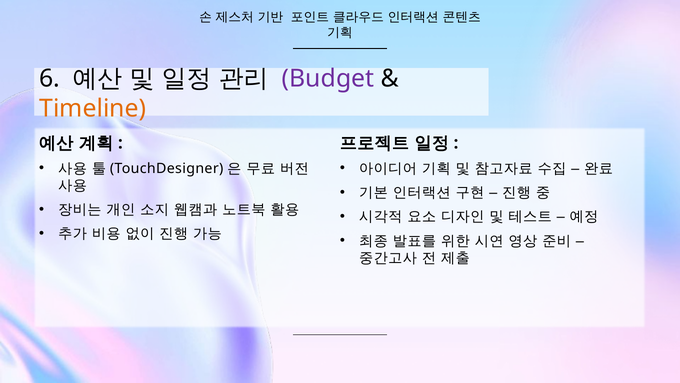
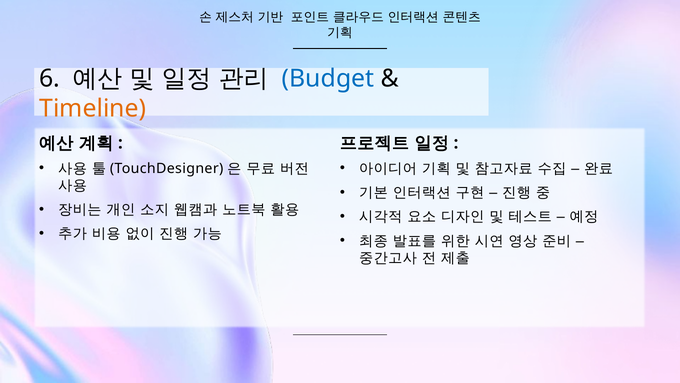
Budget colour: purple -> blue
